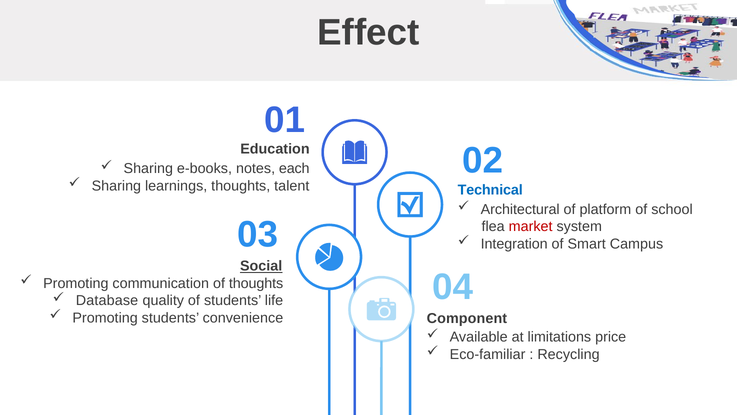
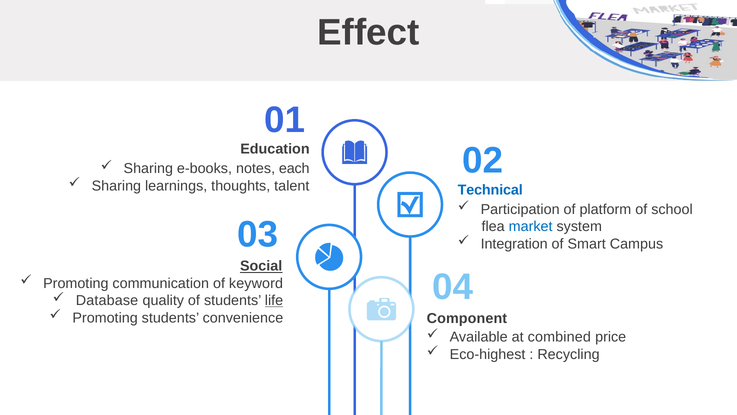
Architectural: Architectural -> Participation
market colour: red -> blue
of thoughts: thoughts -> keyword
life underline: none -> present
limitations: limitations -> combined
Eco-familiar: Eco-familiar -> Eco-highest
